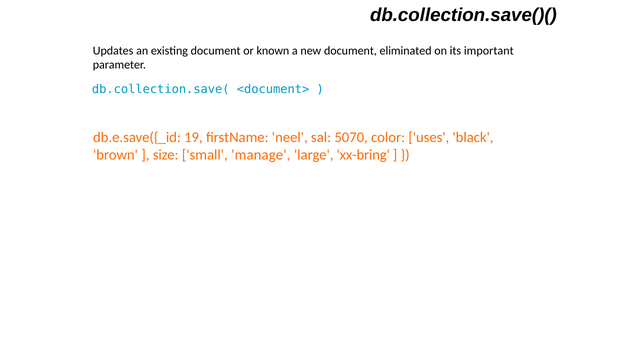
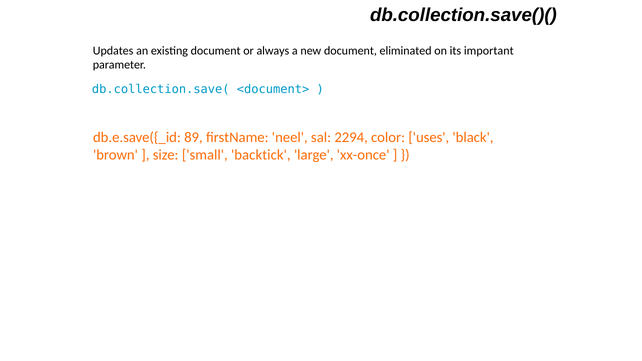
known: known -> always
19: 19 -> 89
5070: 5070 -> 2294
manage: manage -> backtick
xx-bring: xx-bring -> xx-once
